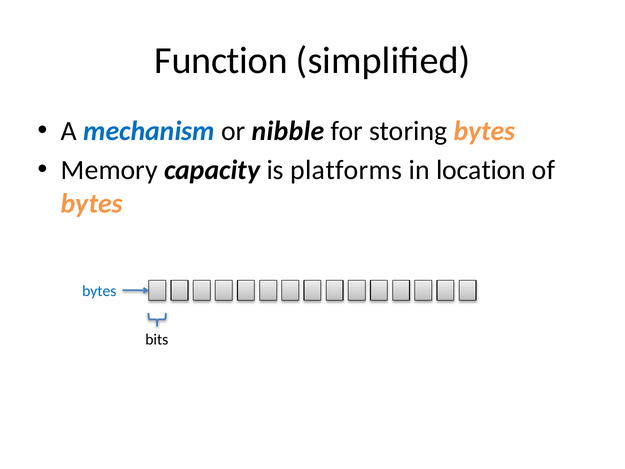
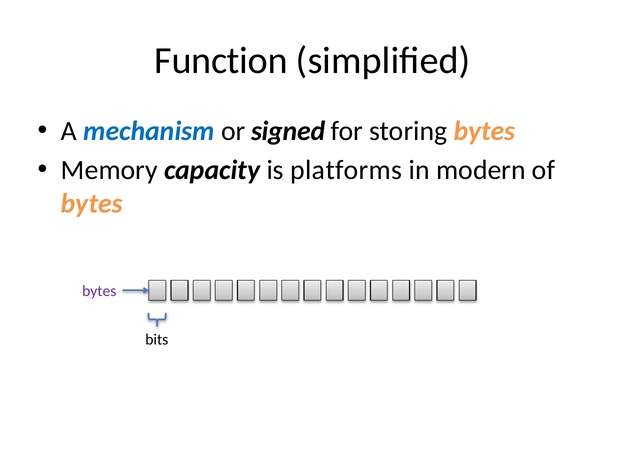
nibble: nibble -> signed
location: location -> modern
bytes at (99, 291) colour: blue -> purple
